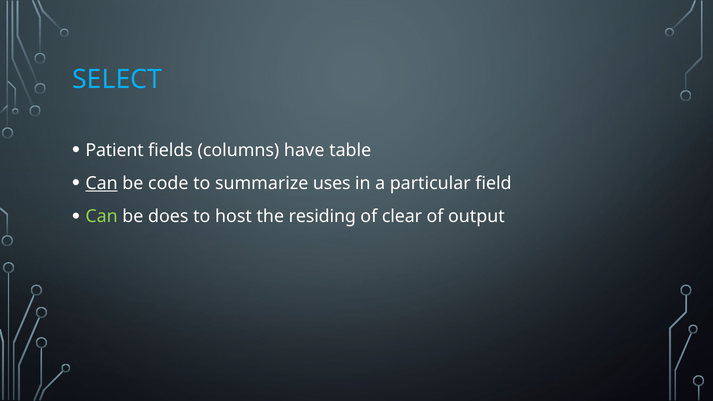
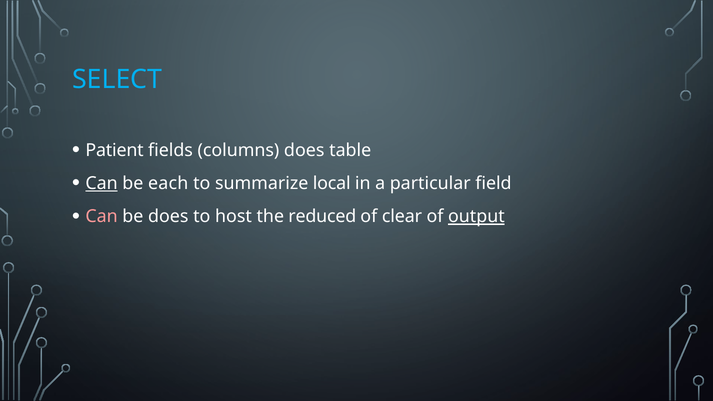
columns have: have -> does
code: code -> each
uses: uses -> local
Can at (102, 217) colour: light green -> pink
residing: residing -> reduced
output underline: none -> present
